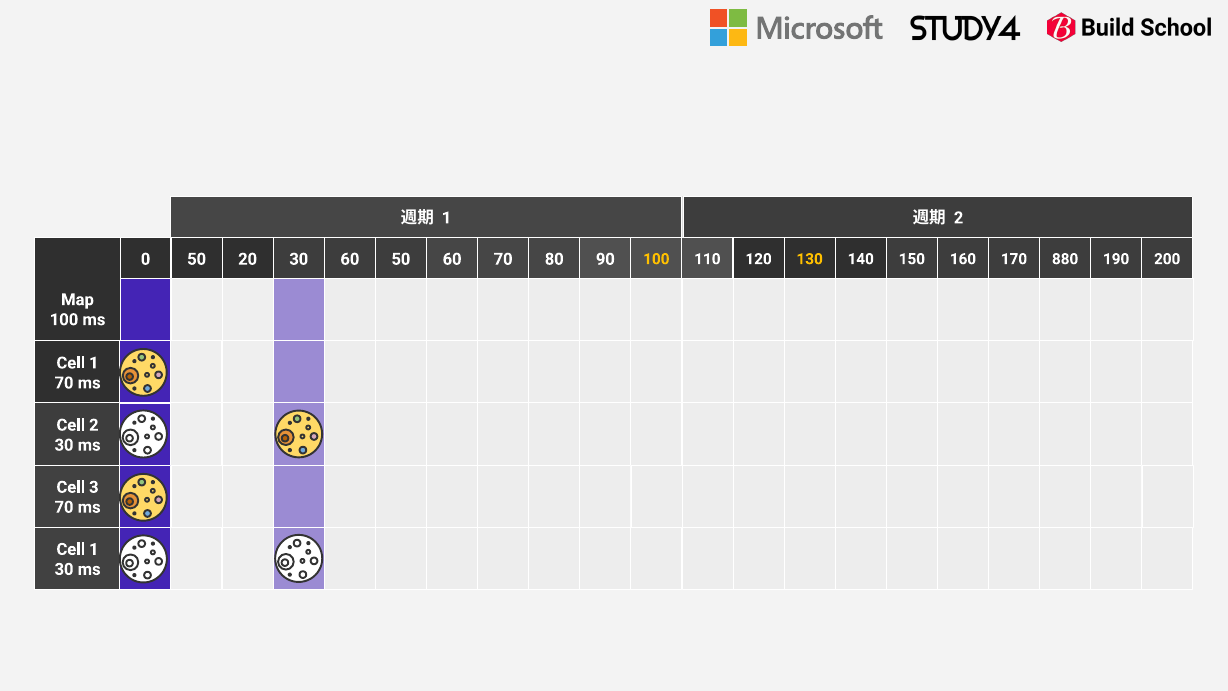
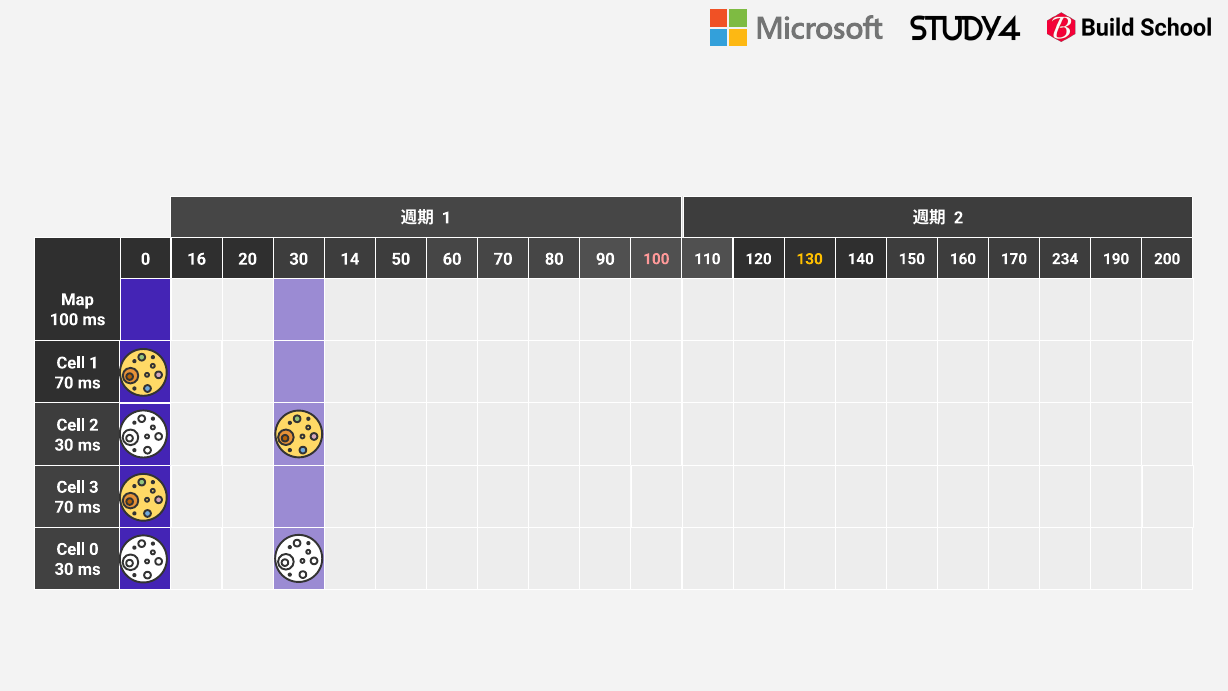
0 50: 50 -> 16
30 60: 60 -> 14
100 at (656, 259) colour: yellow -> pink
880: 880 -> 234
1 at (94, 549): 1 -> 0
